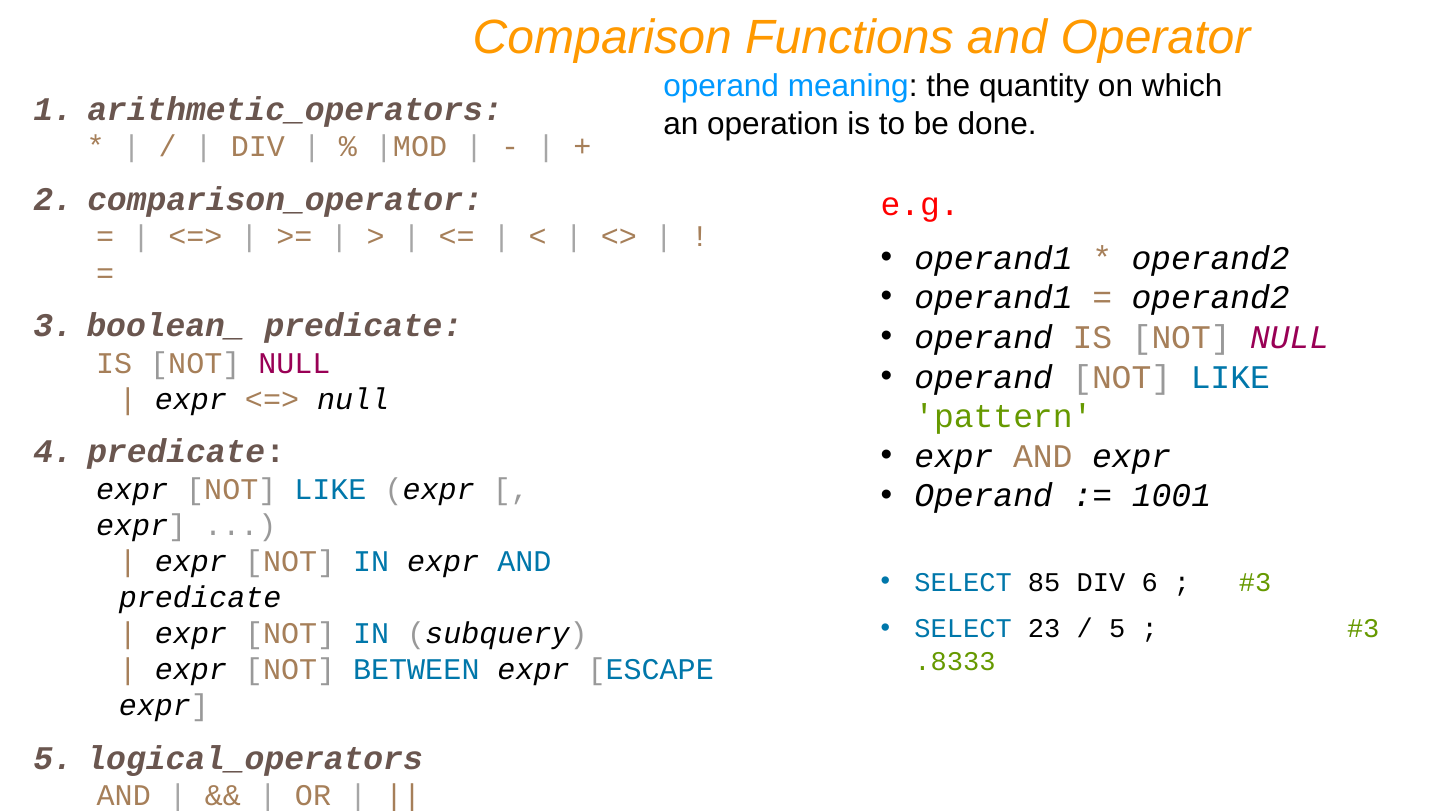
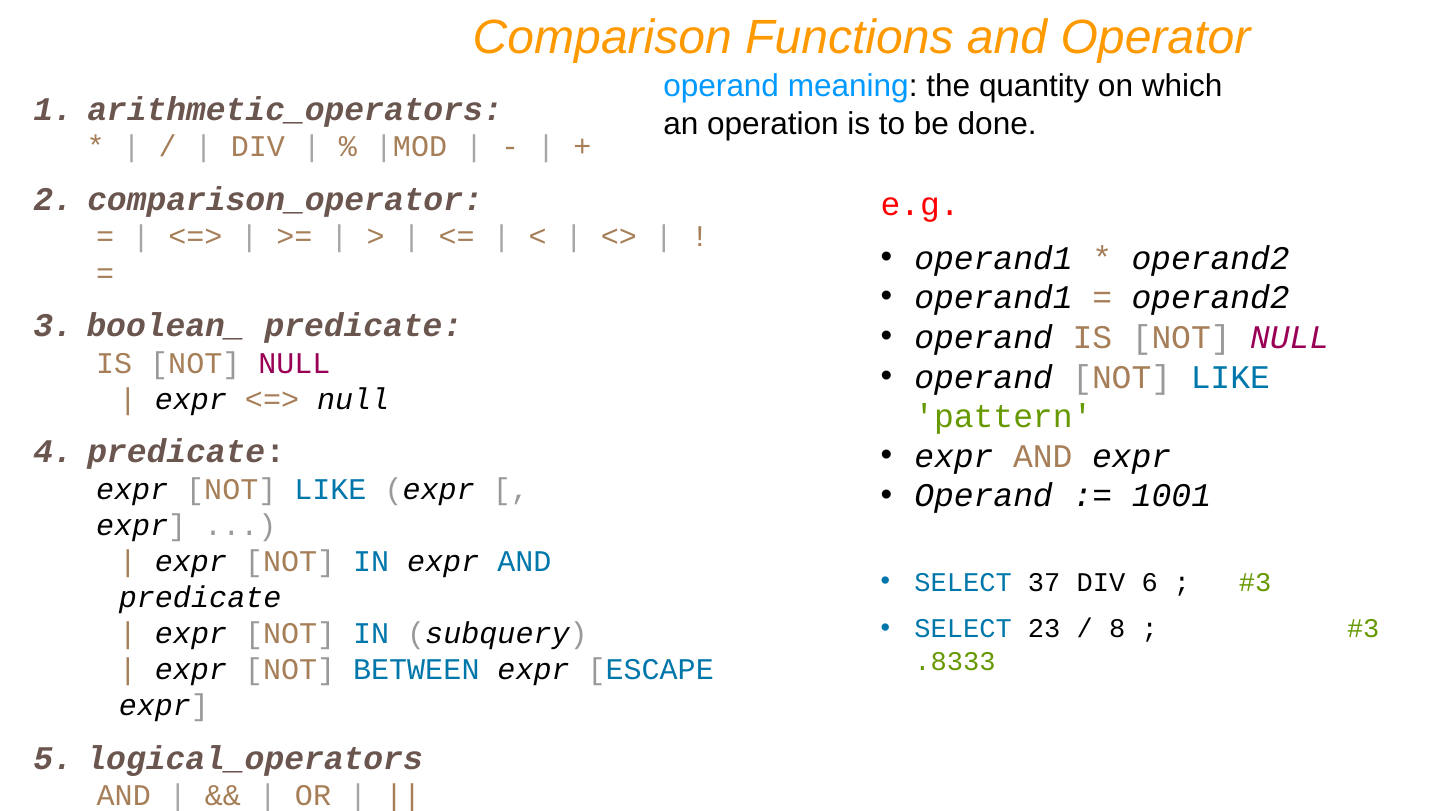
85: 85 -> 37
5 at (1117, 629): 5 -> 8
